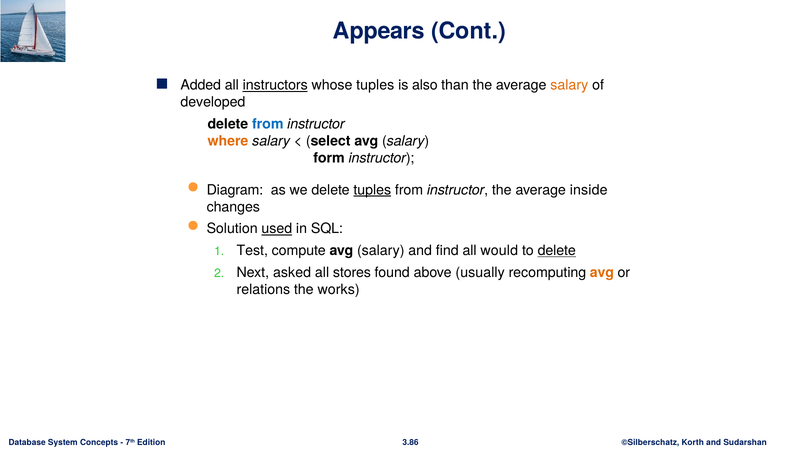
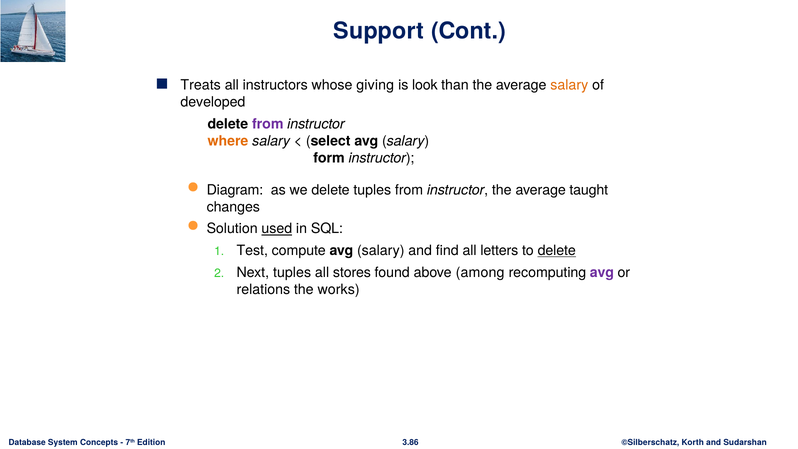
Appears: Appears -> Support
Added: Added -> Treats
instructors underline: present -> none
whose tuples: tuples -> giving
also: also -> look
from at (268, 124) colour: blue -> purple
tuples at (372, 190) underline: present -> none
inside: inside -> taught
would: would -> letters
Next asked: asked -> tuples
usually: usually -> among
avg at (602, 272) colour: orange -> purple
